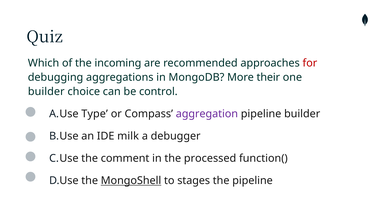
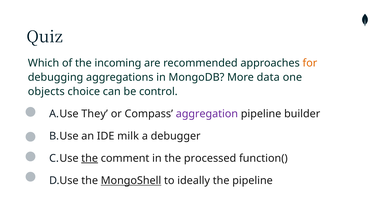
for colour: red -> orange
their: their -> data
builder at (46, 92): builder -> objects
Type: Type -> They
the at (90, 158) underline: none -> present
stages: stages -> ideally
